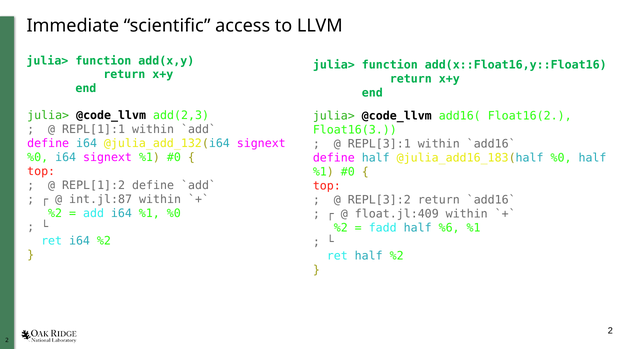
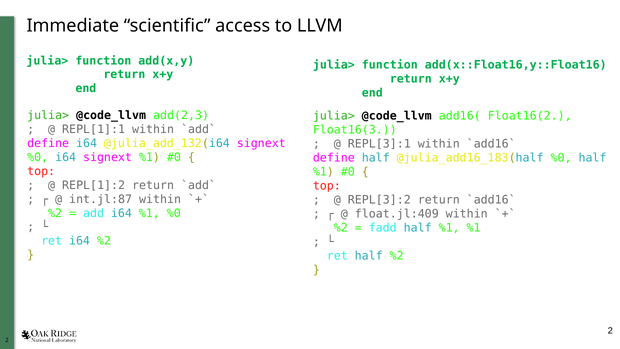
REPL[1]:2 define: define -> return
fadd half %6: %6 -> %1
